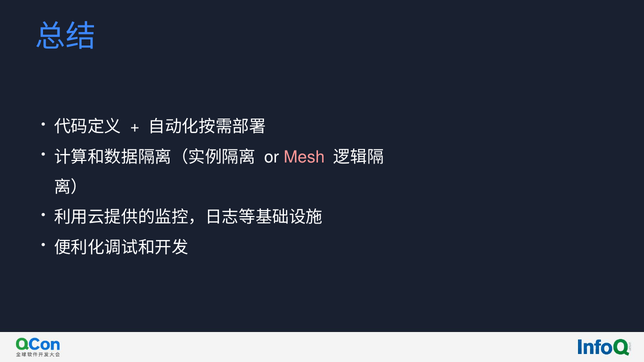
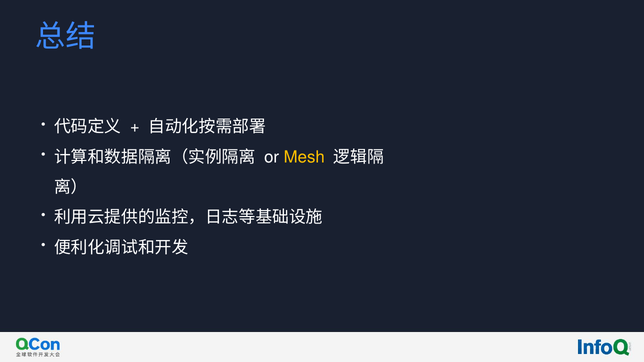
Mesh colour: pink -> yellow
